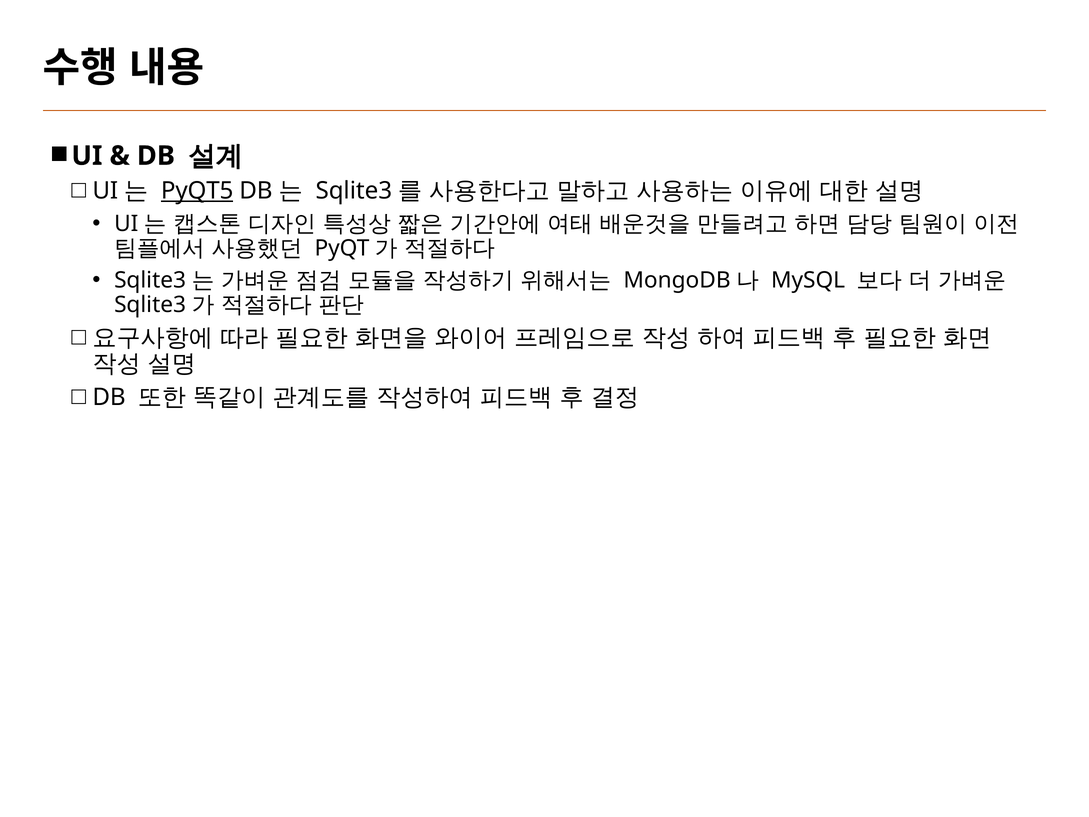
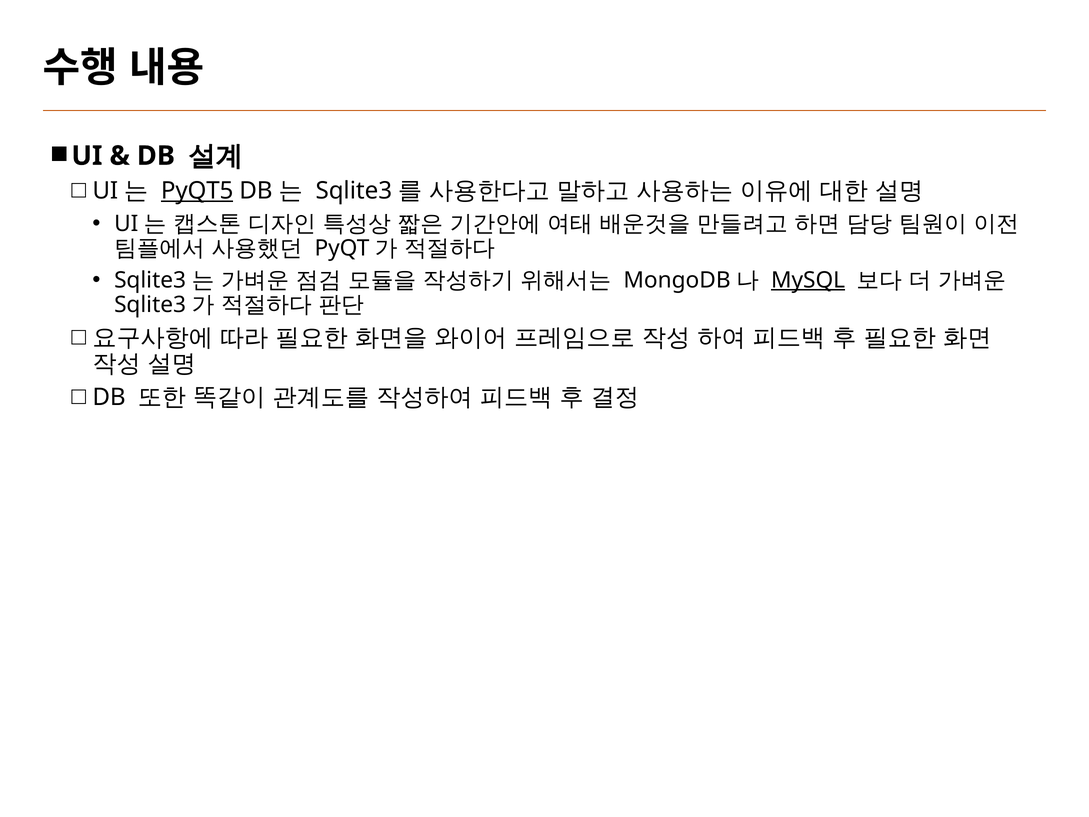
MySQL underline: none -> present
